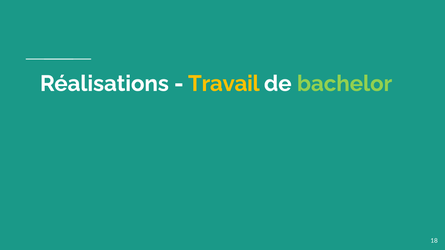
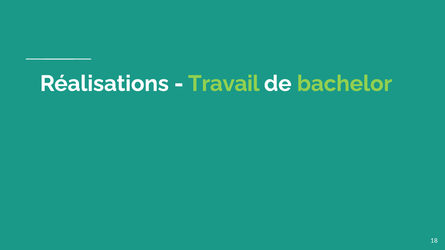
Travail colour: yellow -> light green
